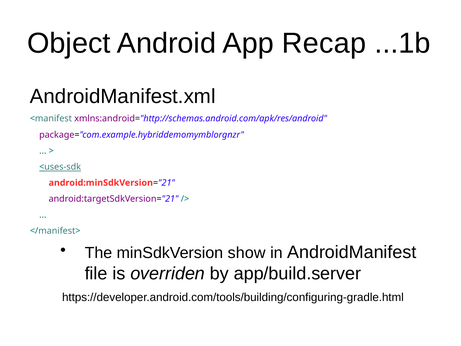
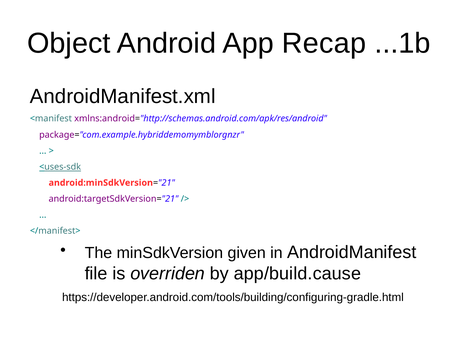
show: show -> given
app/build.server: app/build.server -> app/build.cause
